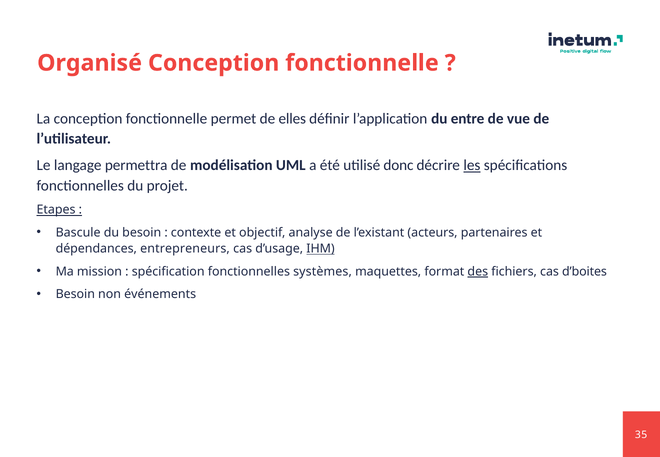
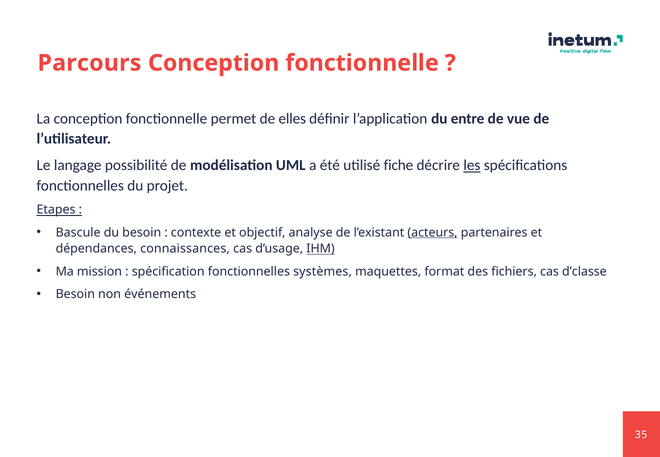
Organisé: Organisé -> Parcours
permettra: permettra -> possibilité
donc: donc -> fiche
acteurs underline: none -> present
entrepreneurs: entrepreneurs -> connaissances
des underline: present -> none
d’boites: d’boites -> d’classe
